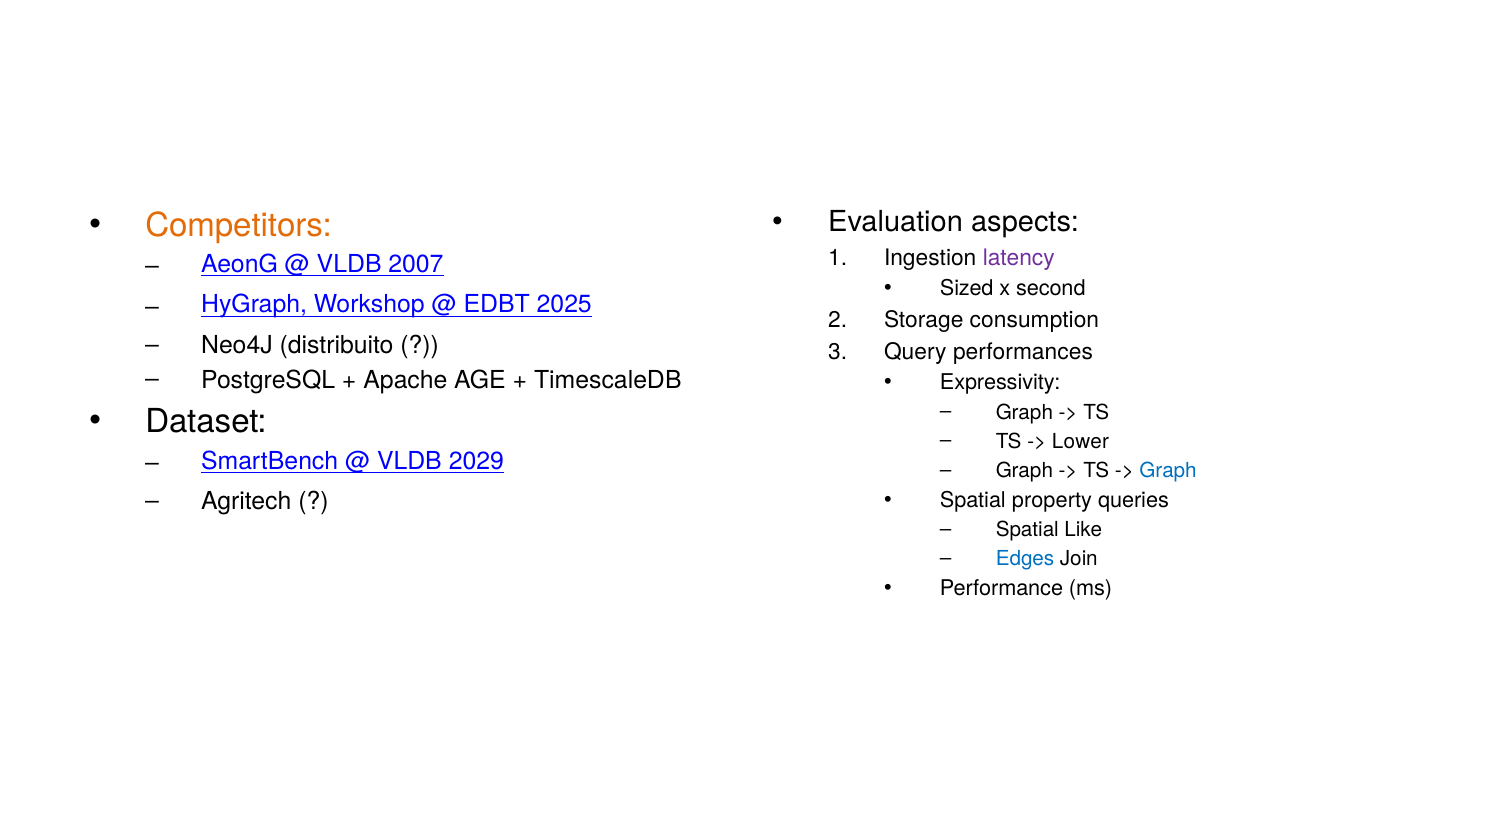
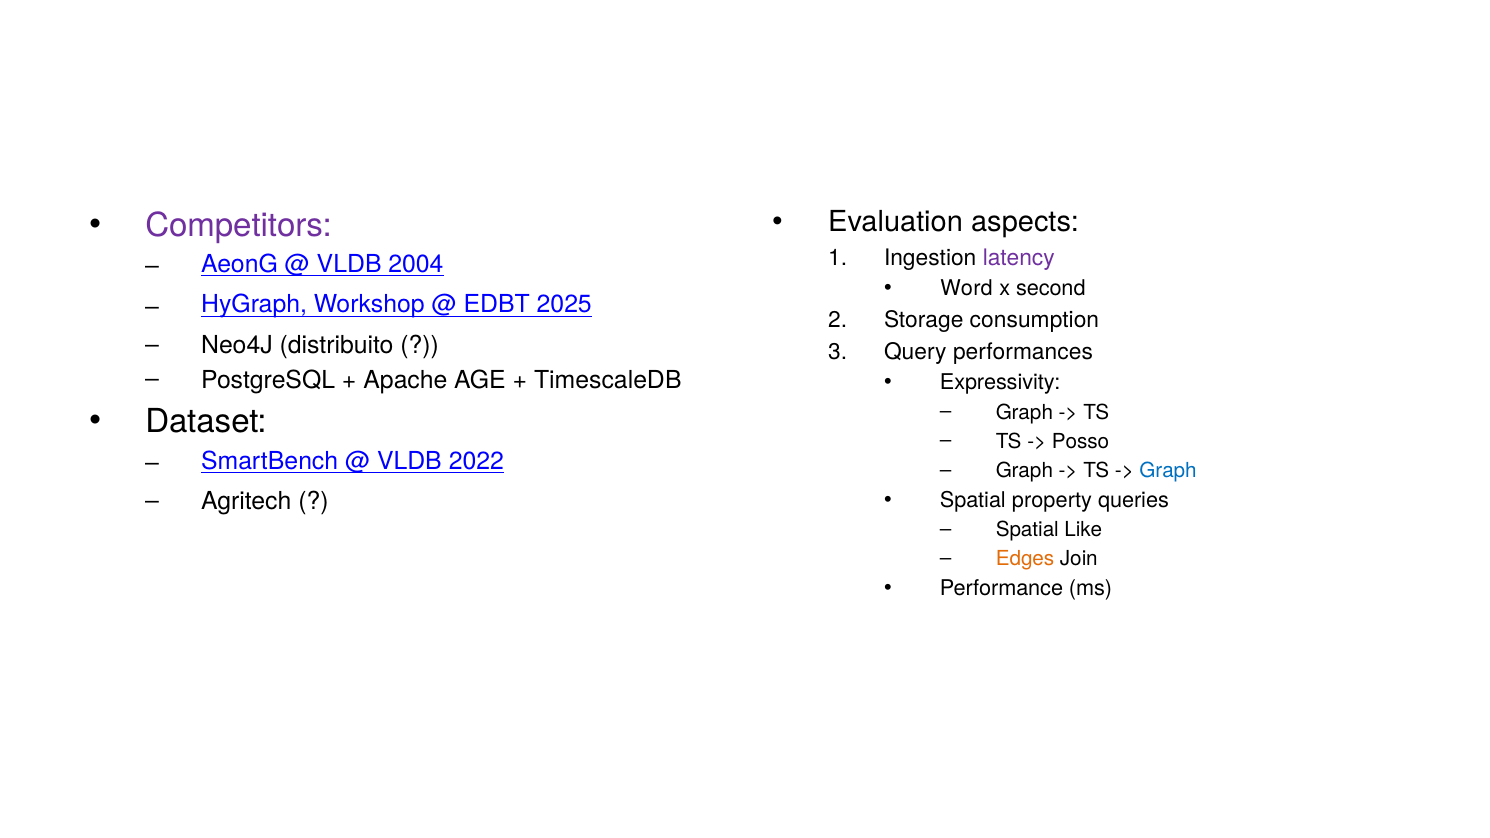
Competitors colour: orange -> purple
2007: 2007 -> 2004
Sized: Sized -> Word
Lower: Lower -> Posso
2029: 2029 -> 2022
Edges colour: blue -> orange
